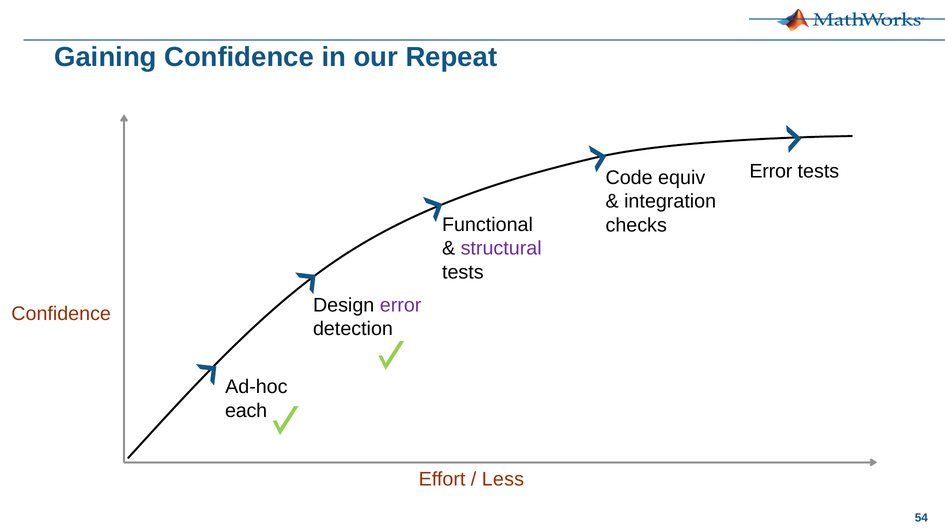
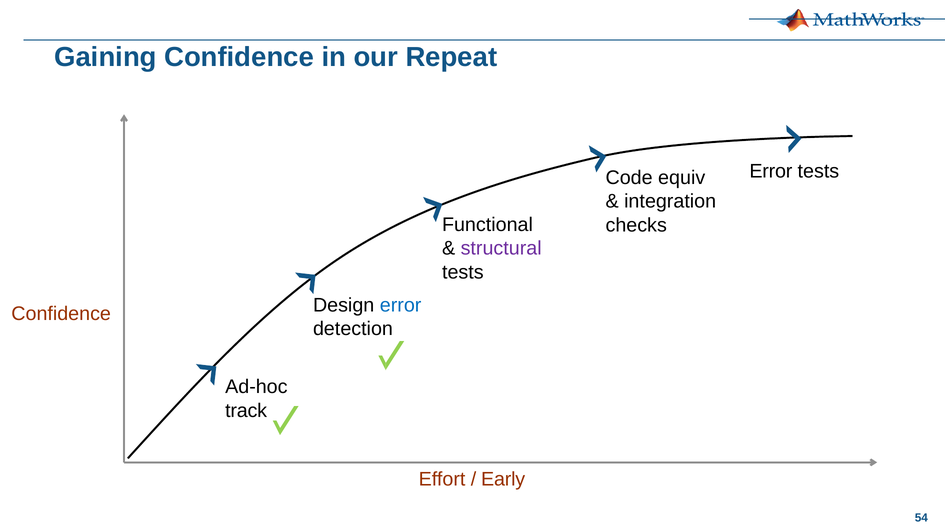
error at (401, 306) colour: purple -> blue
each: each -> track
Less: Less -> Early
